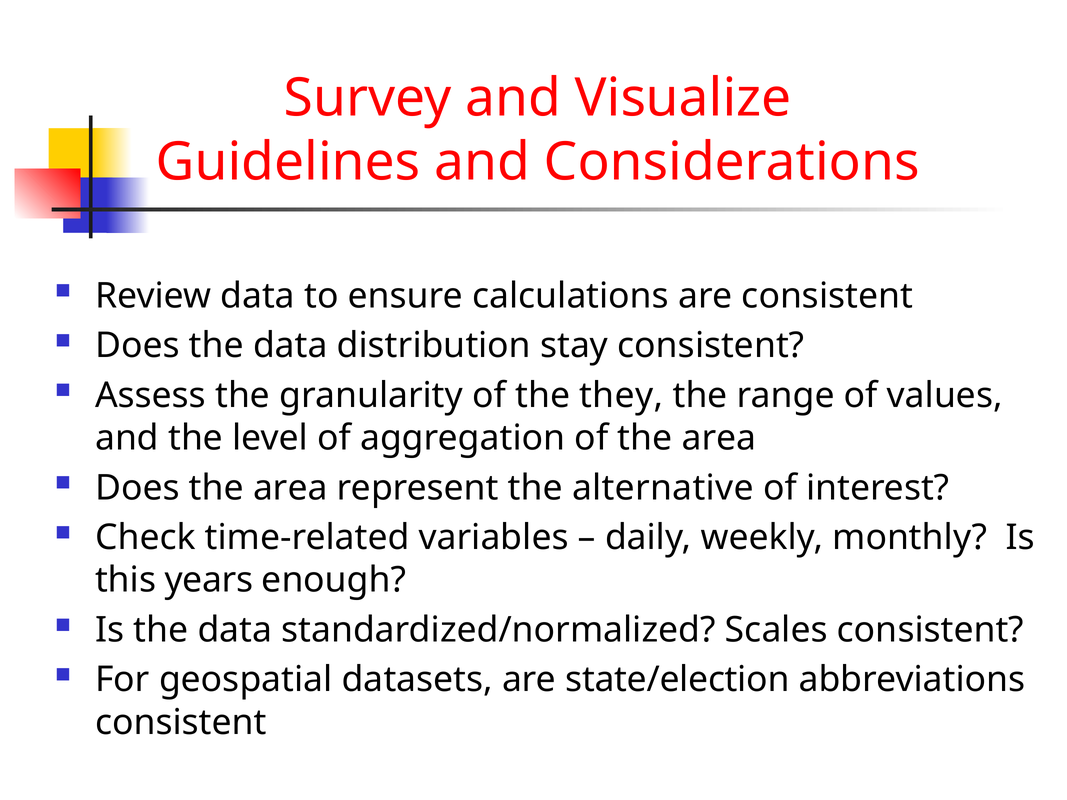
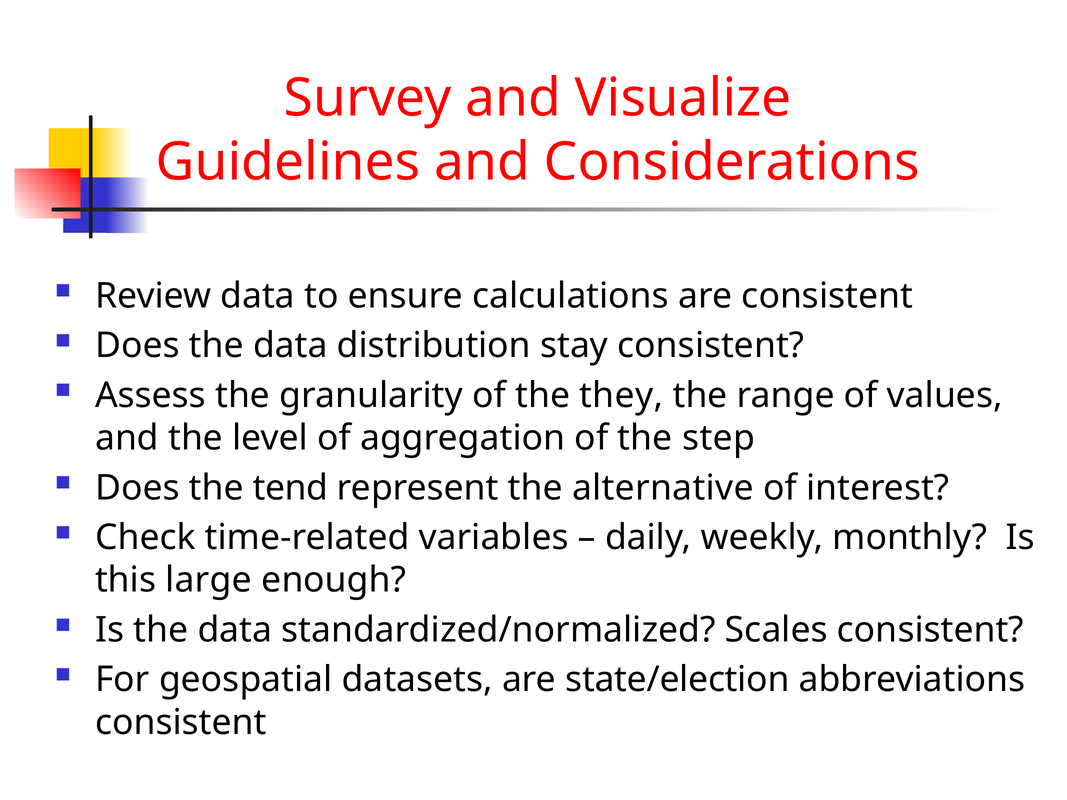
of the area: area -> step
Does the area: area -> tend
years: years -> large
